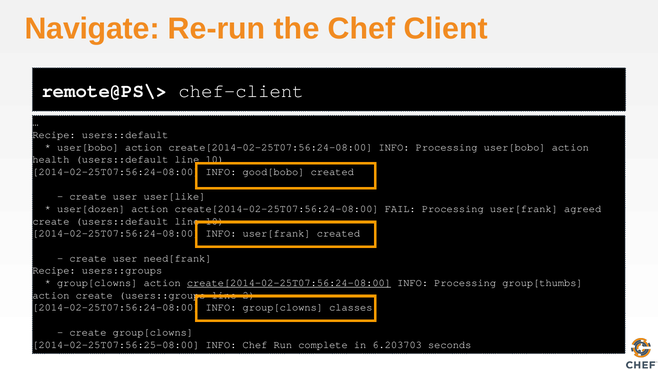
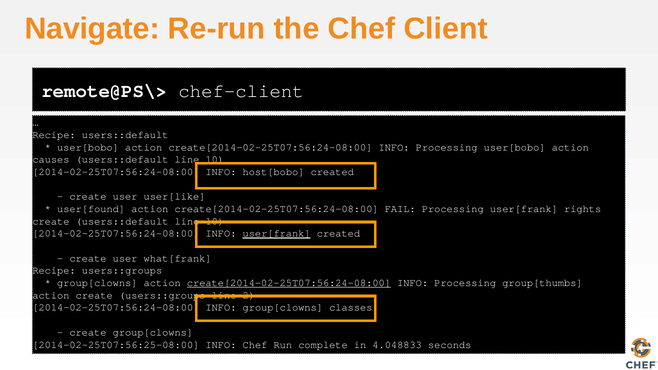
health: health -> causes
good[bobo: good[bobo -> host[bobo
user[dozen: user[dozen -> user[found
agreed: agreed -> rights
user[frank at (277, 234) underline: none -> present
need[frank: need[frank -> what[frank
6.203703: 6.203703 -> 4.048833
